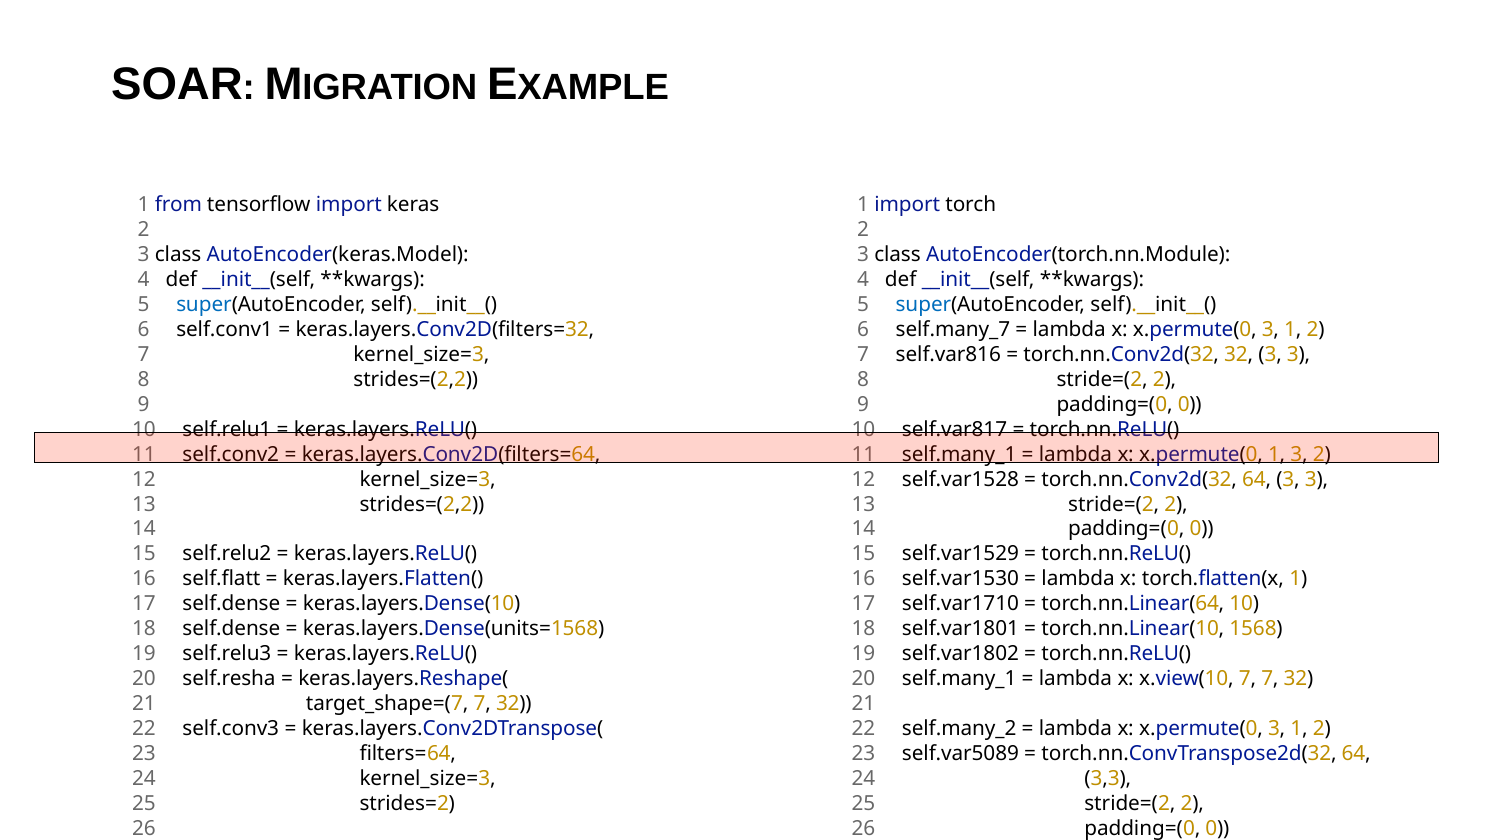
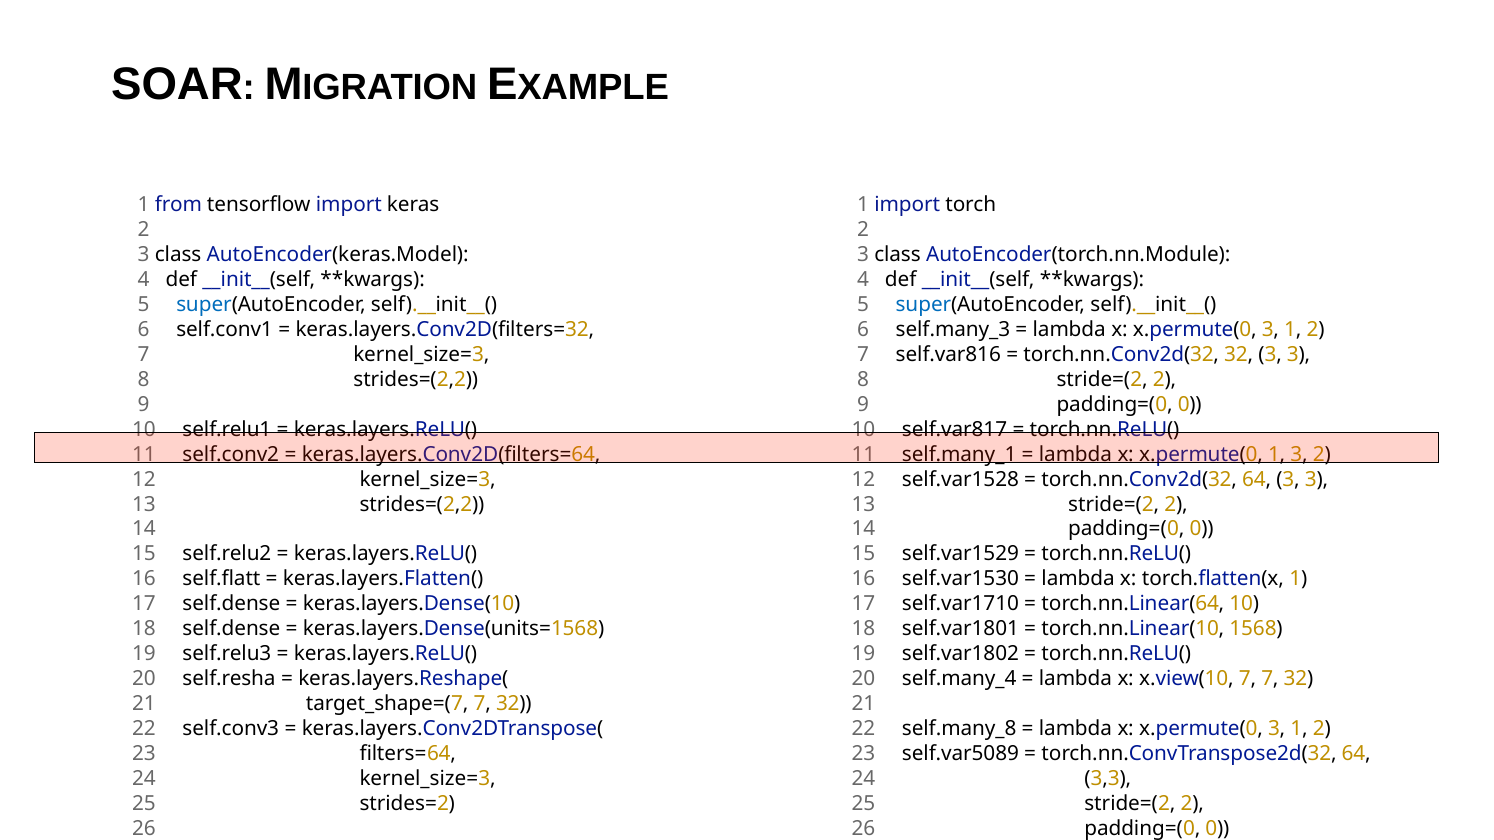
self.many_7: self.many_7 -> self.many_3
20 self.many_1: self.many_1 -> self.many_4
self.many_2: self.many_2 -> self.many_8
